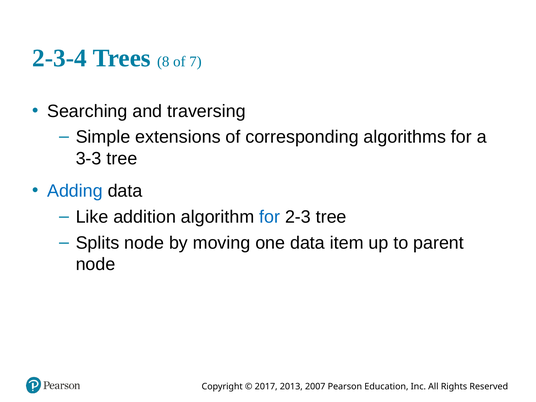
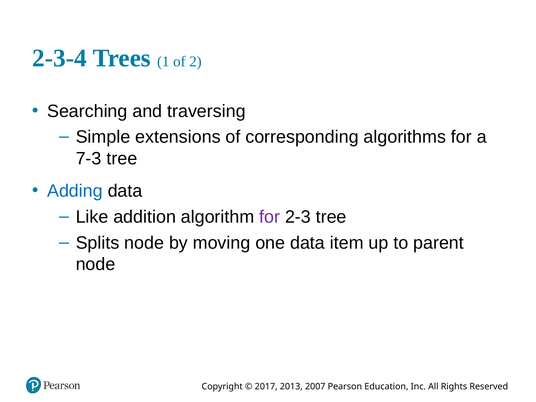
8: 8 -> 1
7: 7 -> 2
3-3: 3-3 -> 7-3
for at (270, 217) colour: blue -> purple
